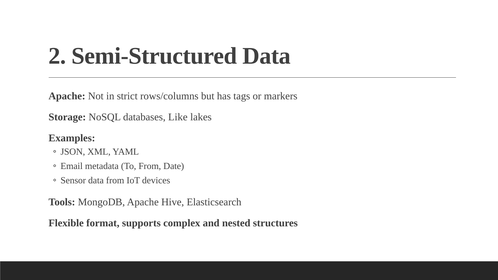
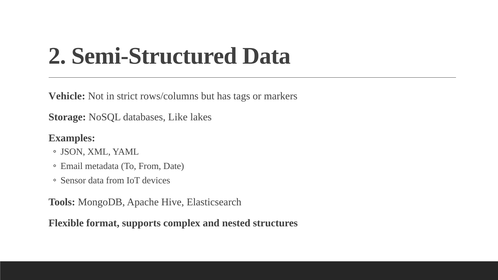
Apache at (67, 96): Apache -> Vehicle
